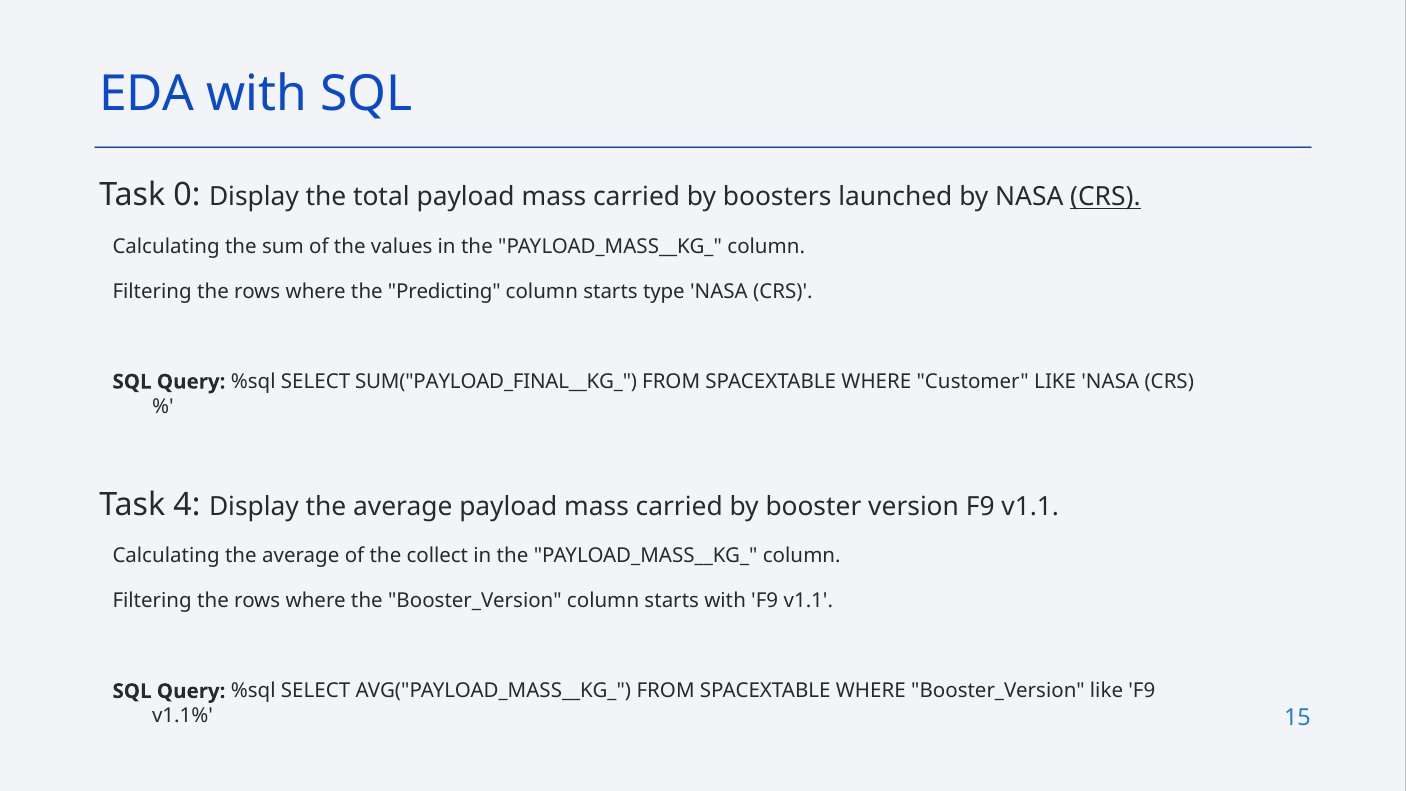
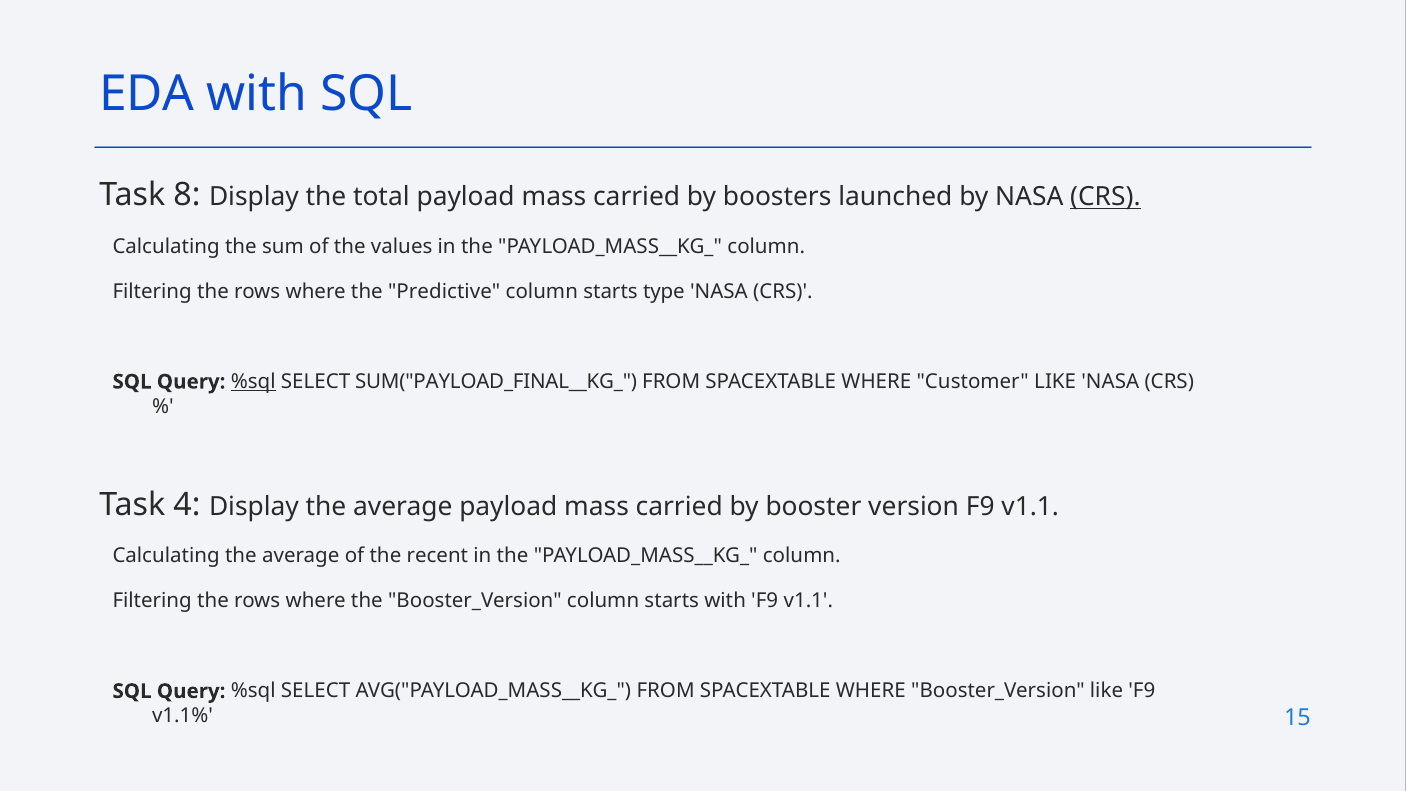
0: 0 -> 8
Predicting: Predicting -> Predictive
%sql at (253, 382) underline: none -> present
collect: collect -> recent
